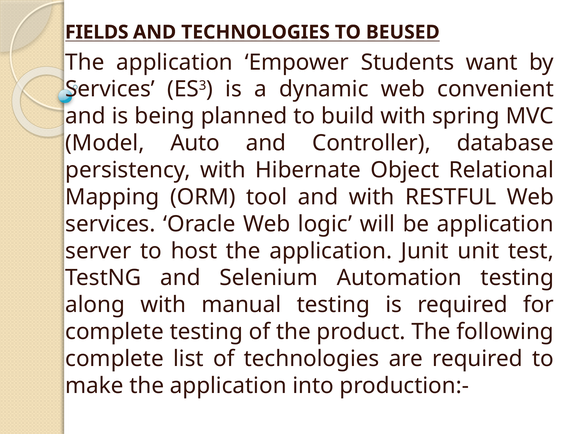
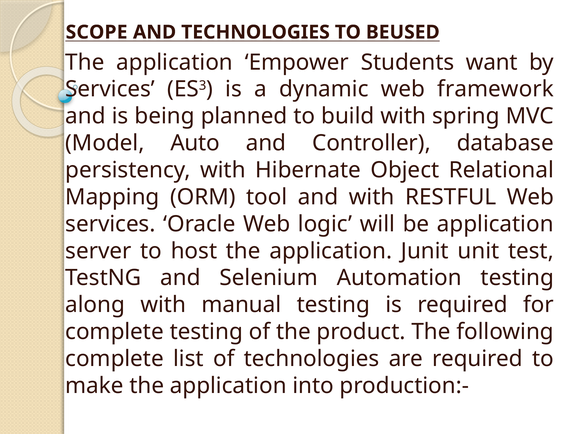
FIELDS: FIELDS -> SCOPE
convenient: convenient -> framework
